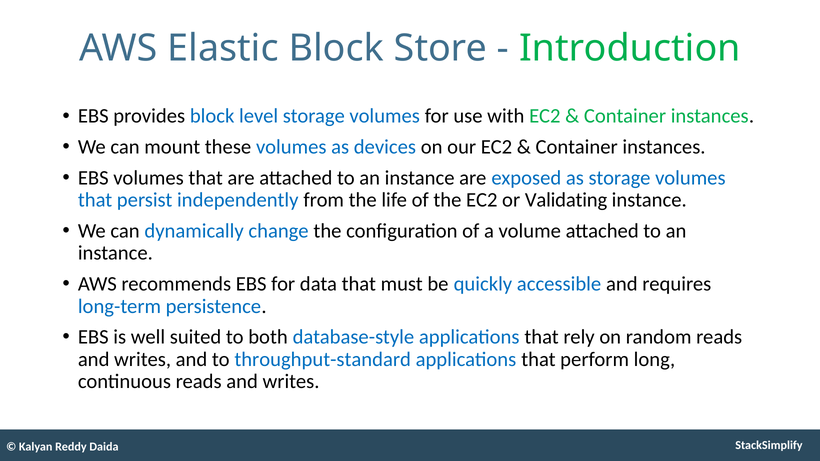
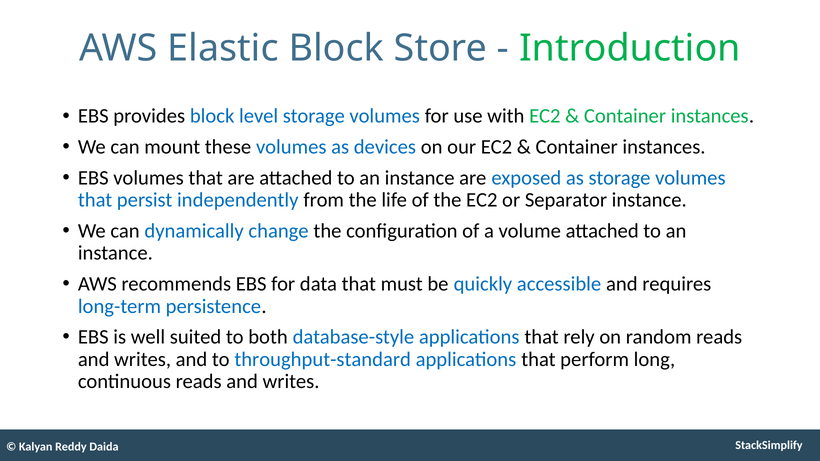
Validating: Validating -> Separator
